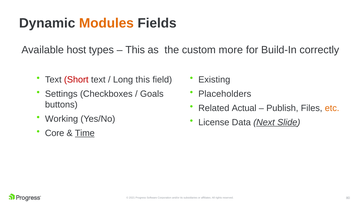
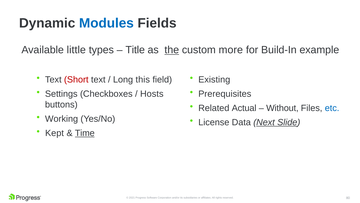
Modules colour: orange -> blue
host: host -> little
This at (135, 50): This -> Title
the underline: none -> present
correctly: correctly -> example
Goals: Goals -> Hosts
Placeholders: Placeholders -> Prerequisites
Publish: Publish -> Without
etc colour: orange -> blue
Core: Core -> Kept
